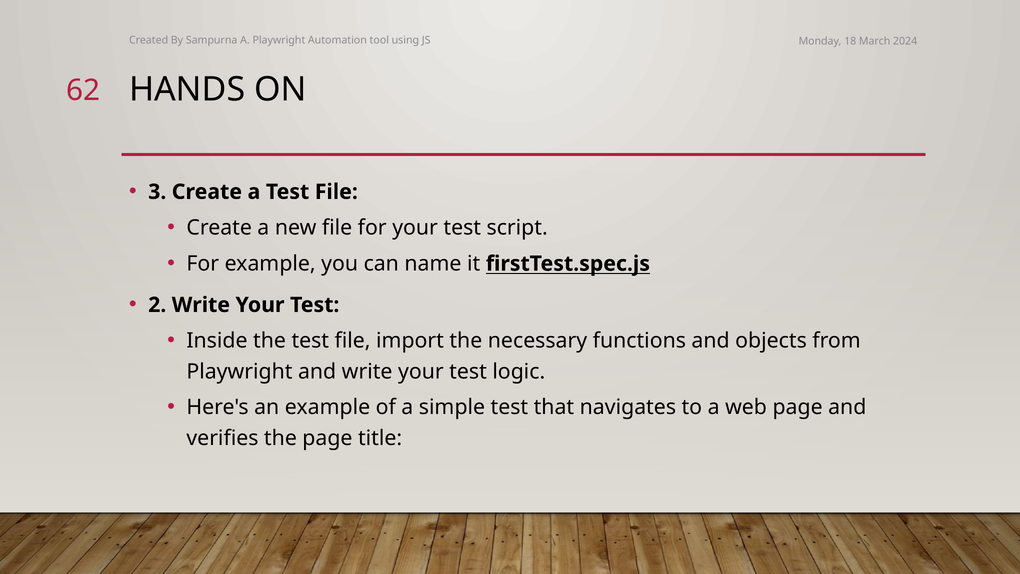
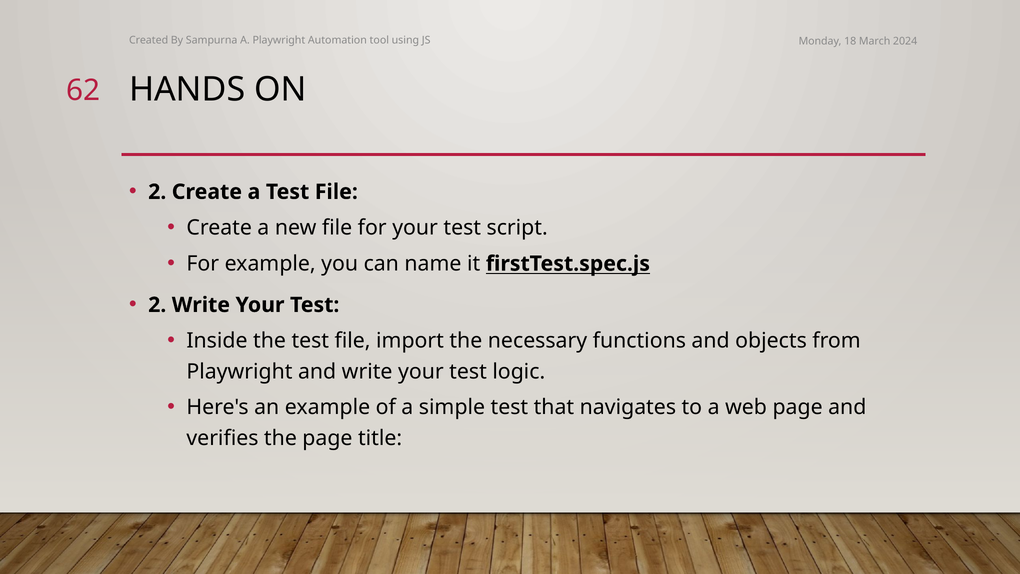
3 at (157, 192): 3 -> 2
